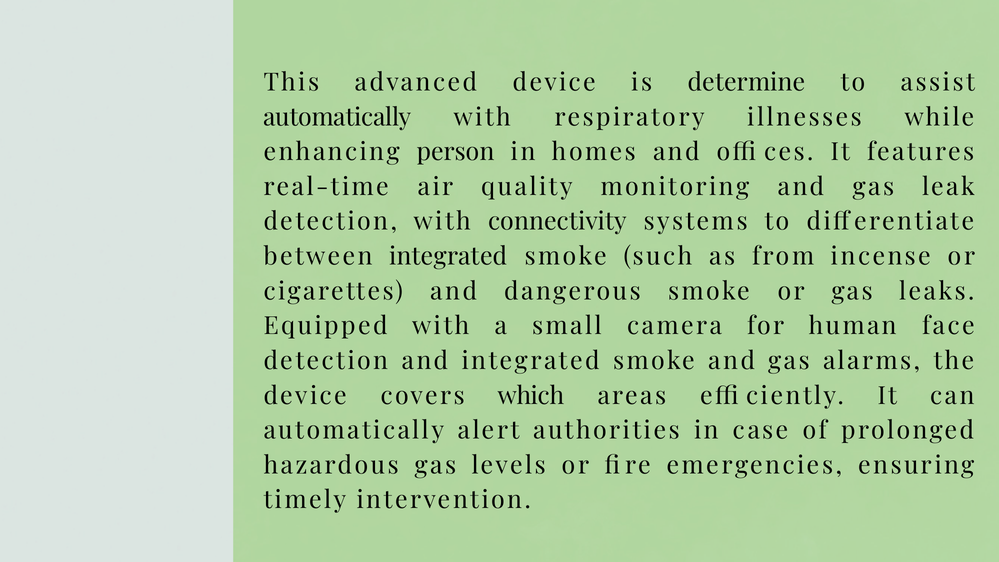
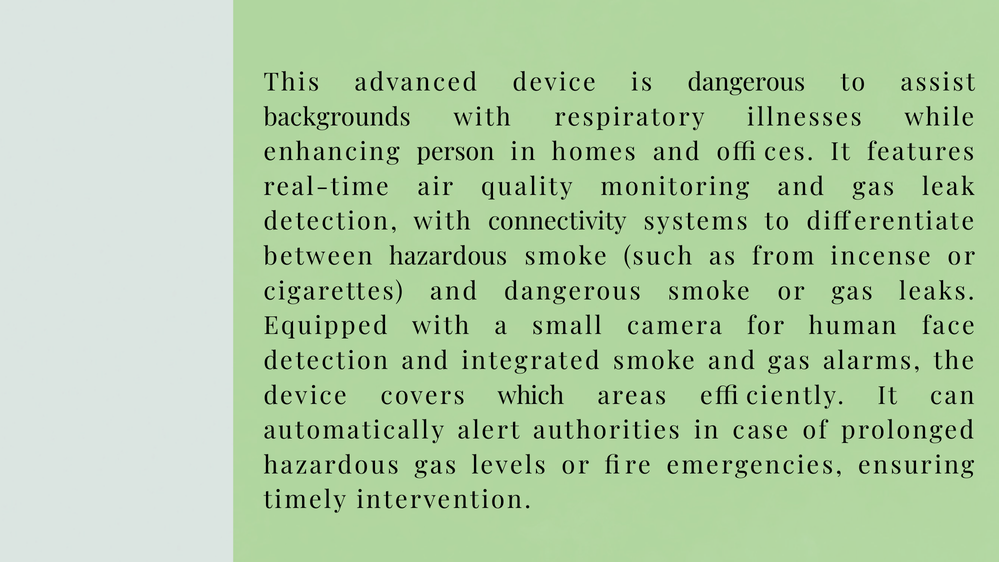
is determine: determine -> dangerous
automatically at (337, 117): automatically -> backgrounds
between integrated: integrated -> hazardous
